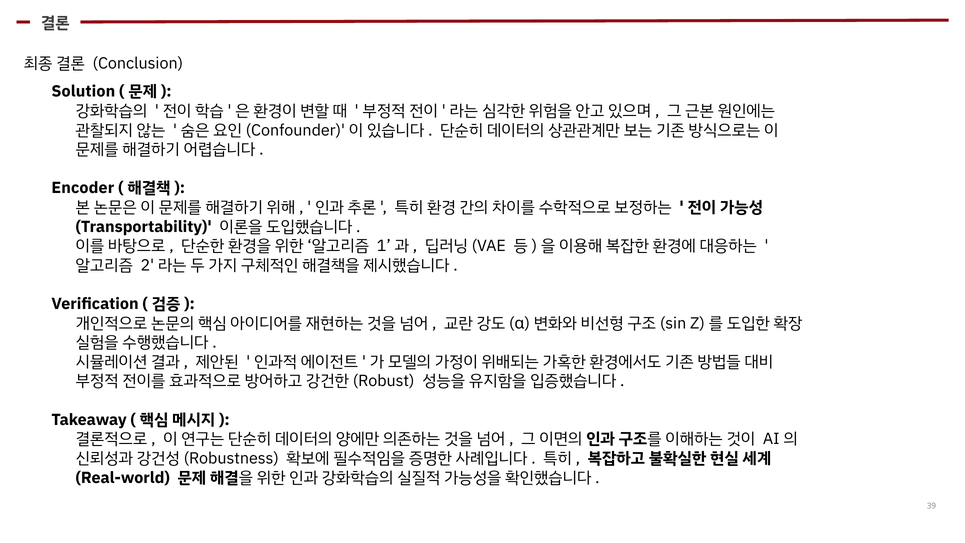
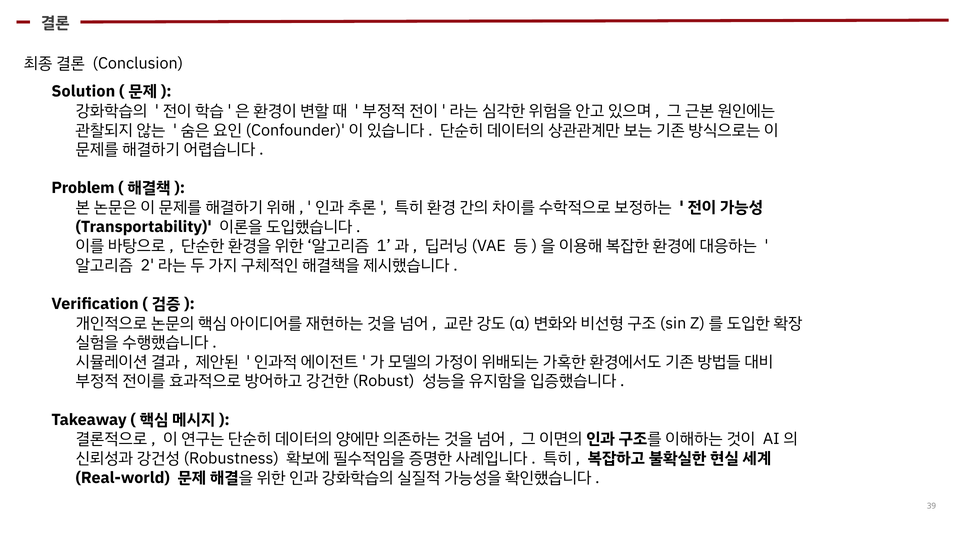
Encoder: Encoder -> Problem
